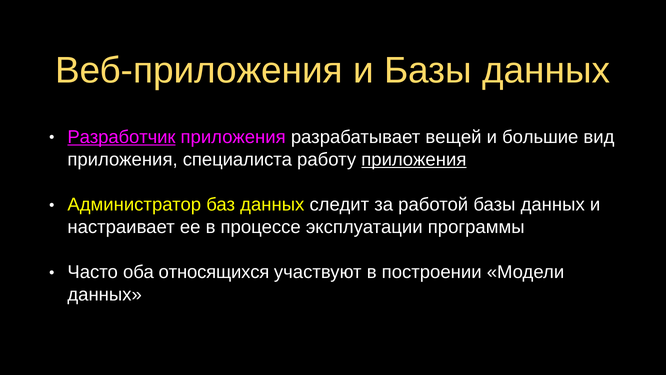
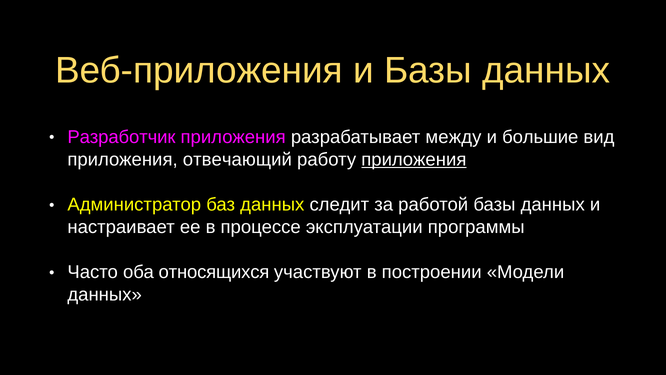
Разработчик underline: present -> none
вещей: вещей -> между
специалиста: специалиста -> отвечающий
